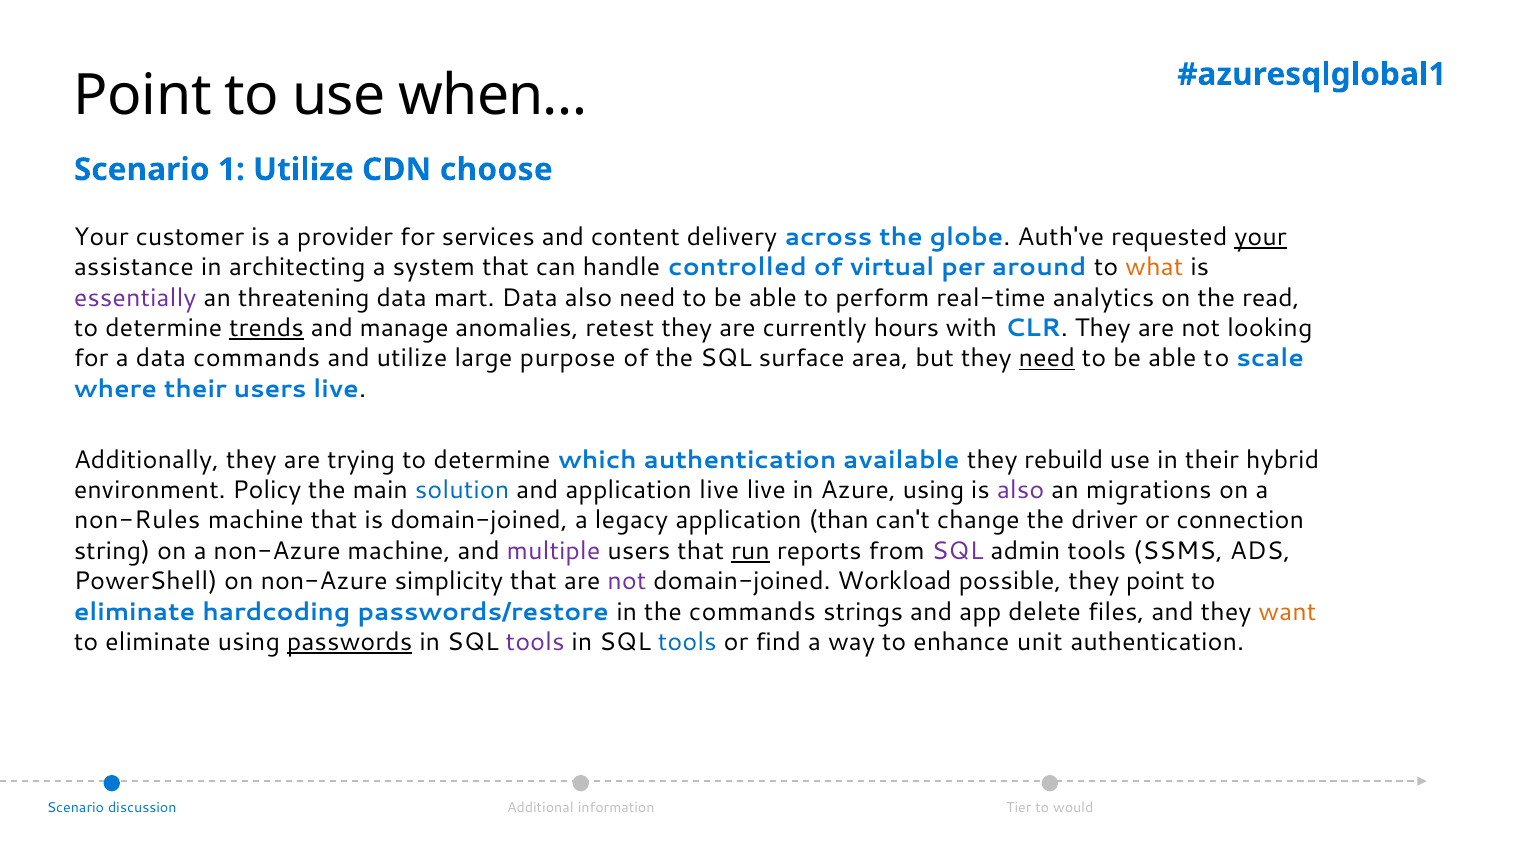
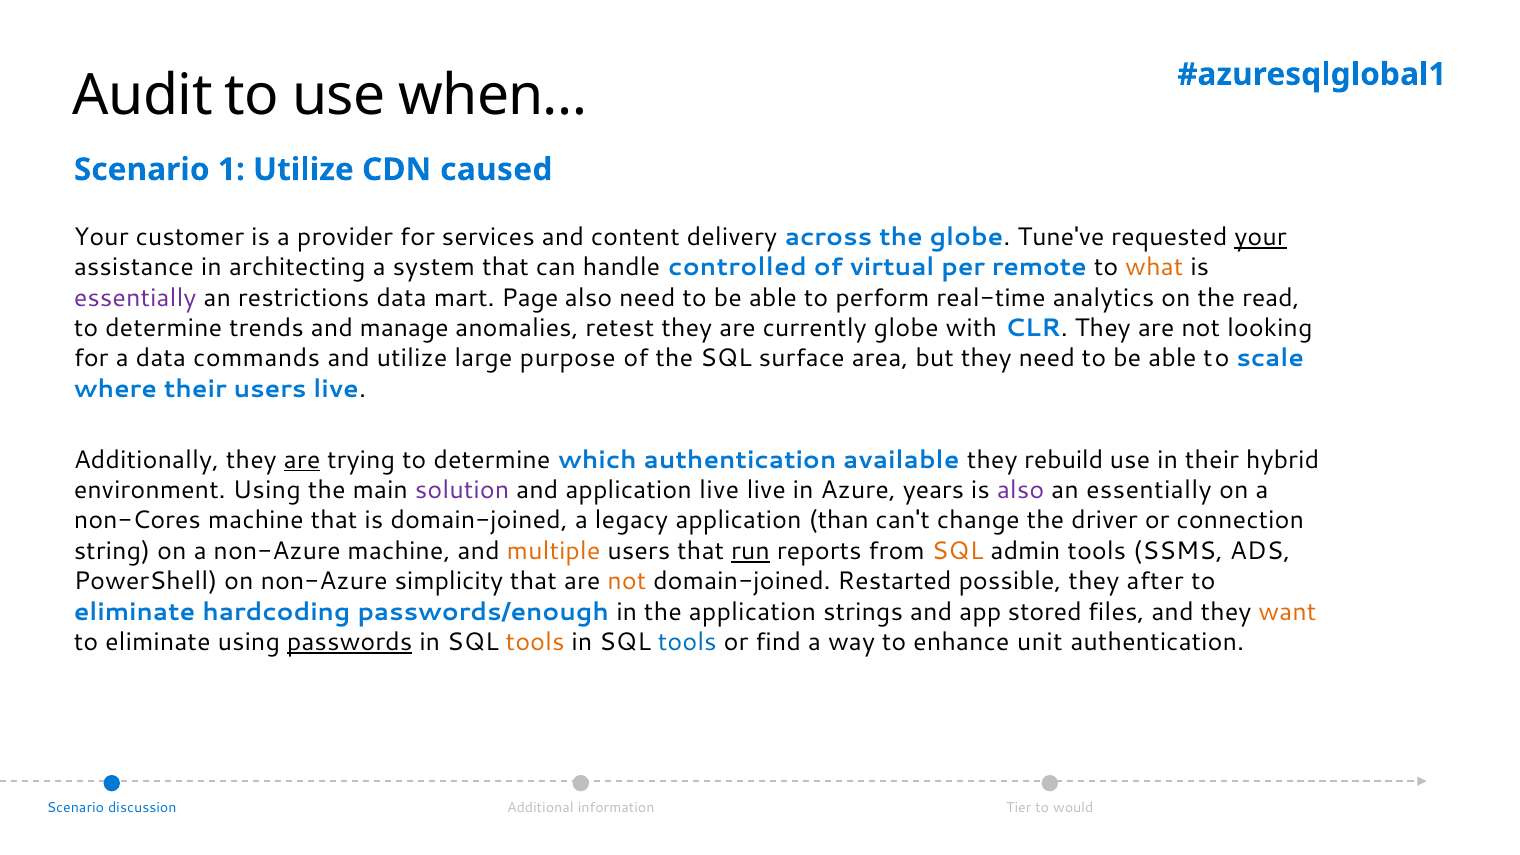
Point at (143, 95): Point -> Audit
choose: choose -> caused
Auth've: Auth've -> Tune've
around: around -> remote
threatening: threatening -> restrictions
mart Data: Data -> Page
trends underline: present -> none
currently hours: hours -> globe
need at (1047, 359) underline: present -> none
are at (302, 460) underline: none -> present
environment Policy: Policy -> Using
solution colour: blue -> purple
Azure using: using -> years
an migrations: migrations -> essentially
non-Rules: non-Rules -> non-Cores
multiple colour: purple -> orange
SQL at (958, 551) colour: purple -> orange
not at (627, 581) colour: purple -> orange
Workload: Workload -> Restarted
they point: point -> after
passwords/restore: passwords/restore -> passwords/enough
the commands: commands -> application
delete: delete -> stored
tools at (535, 642) colour: purple -> orange
